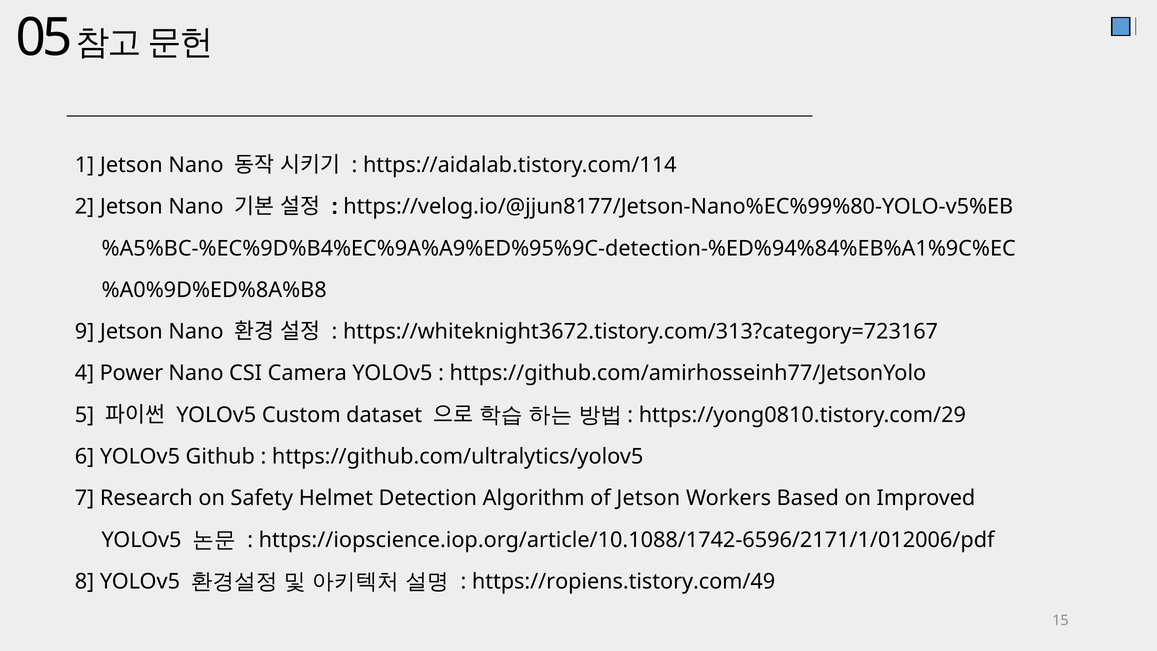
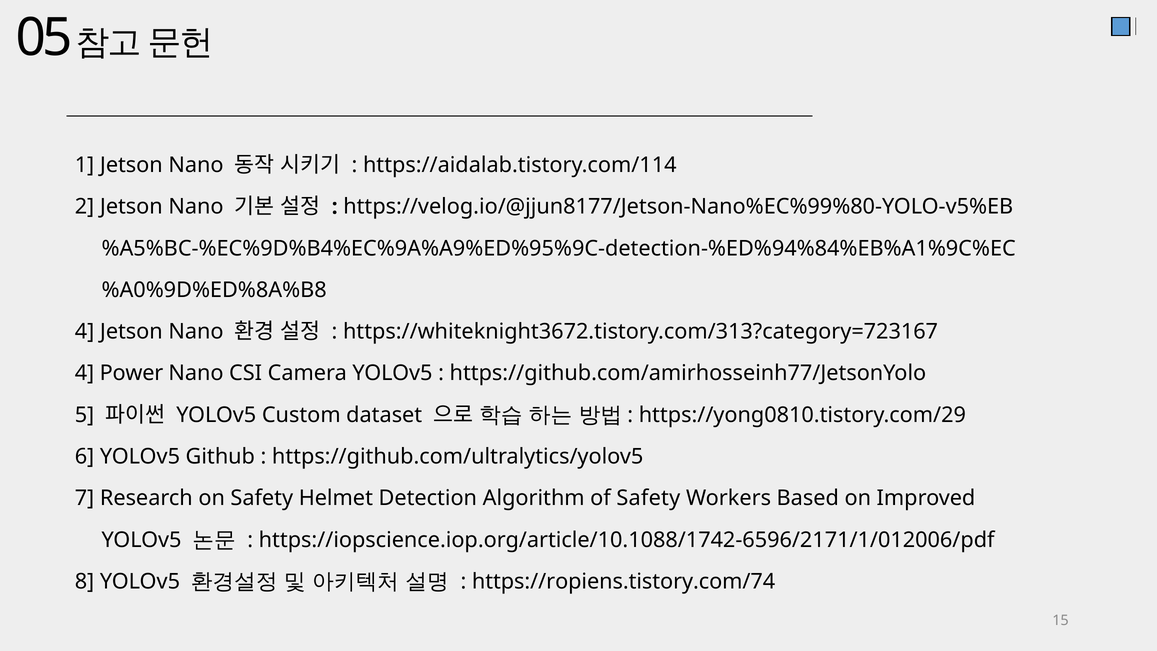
9 at (85, 332): 9 -> 4
of Jetson: Jetson -> Safety
https://ropiens.tistory.com/49: https://ropiens.tistory.com/49 -> https://ropiens.tistory.com/74
